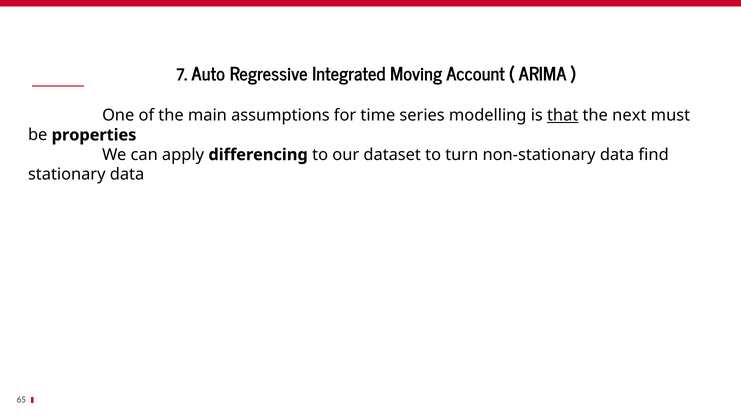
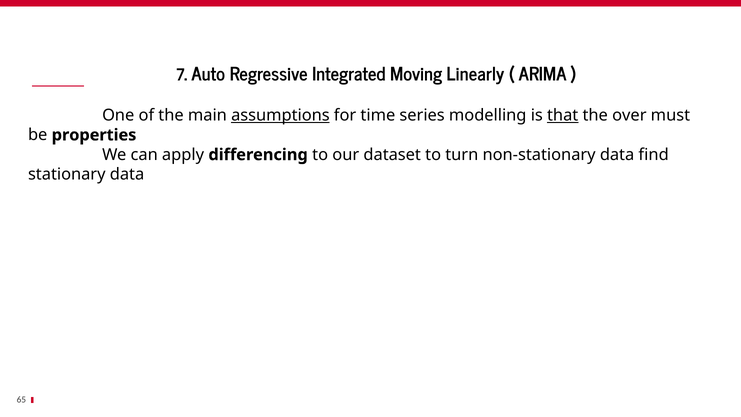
Account: Account -> Linearly
assumptions underline: none -> present
next: next -> over
